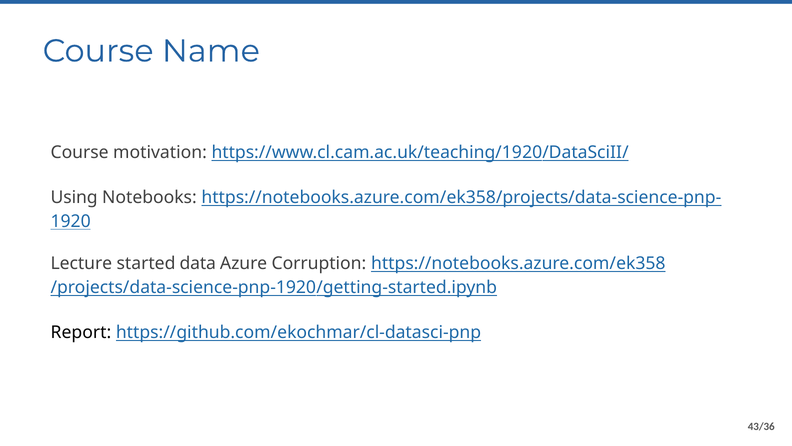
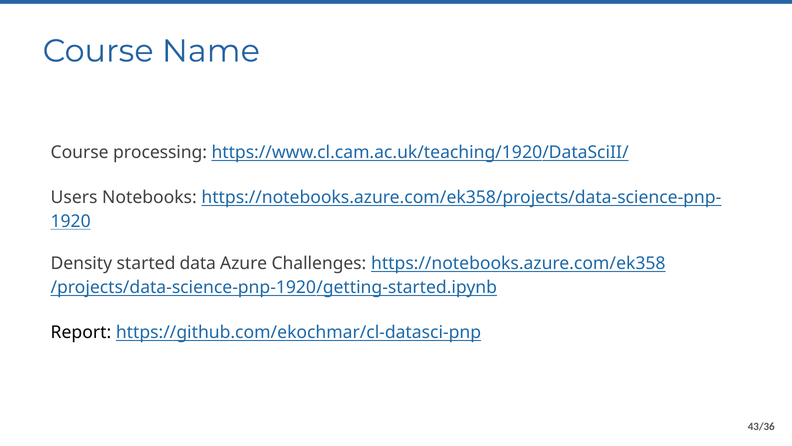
motivation: motivation -> processing
Using: Using -> Users
Lecture: Lecture -> Density
Corruption: Corruption -> Challenges
